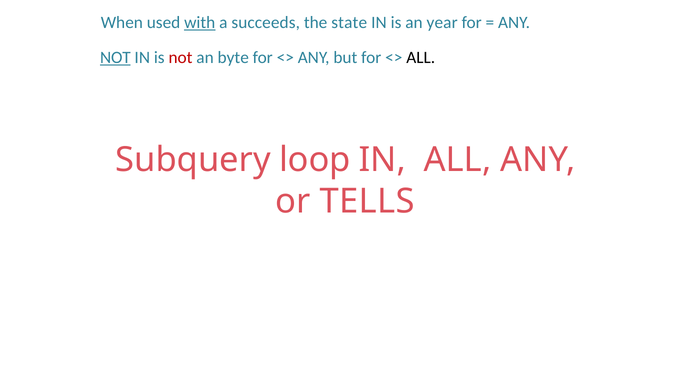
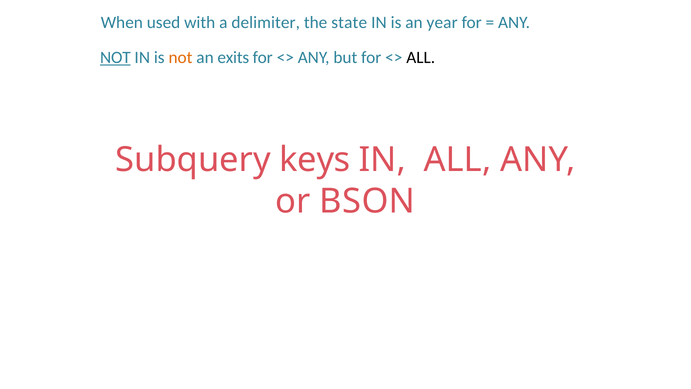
with underline: present -> none
succeeds: succeeds -> delimiter
not at (180, 57) colour: red -> orange
byte: byte -> exits
loop: loop -> keys
TELLS: TELLS -> BSON
